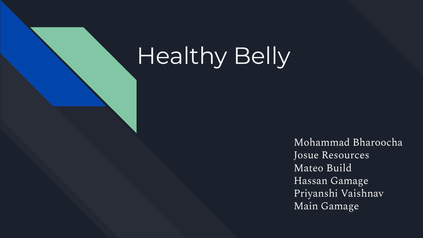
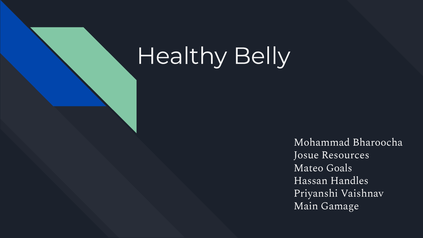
Build: Build -> Goals
Hassan Gamage: Gamage -> Handles
